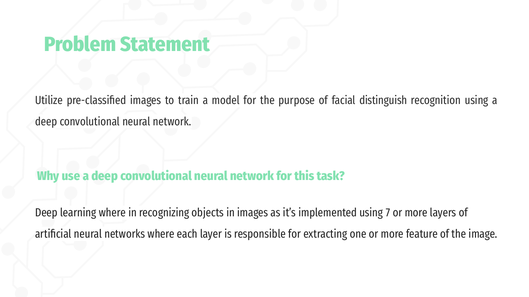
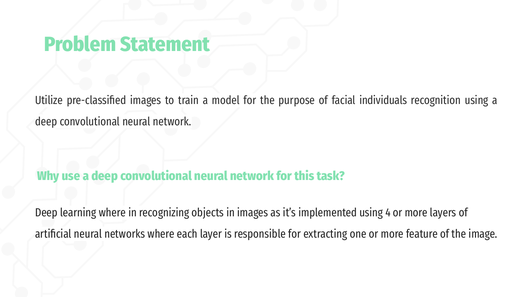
distinguish: distinguish -> individuals
7: 7 -> 4
